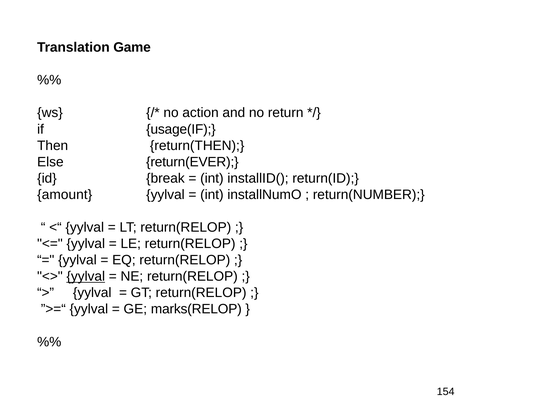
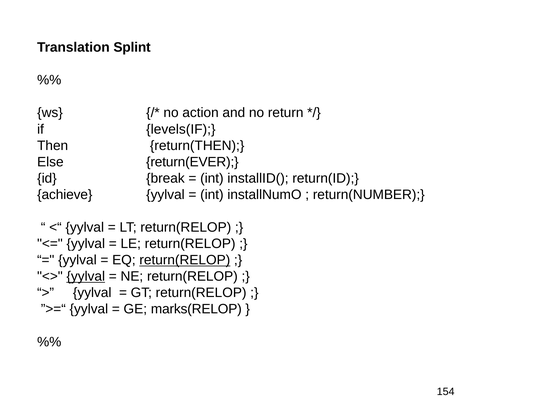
Game: Game -> Splint
usage(IF: usage(IF -> levels(IF
amount: amount -> achieve
return(RELOP at (185, 260) underline: none -> present
